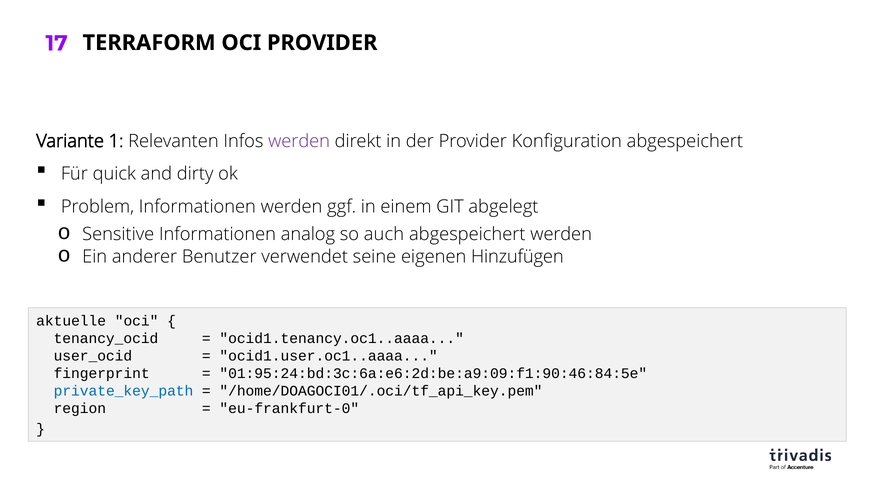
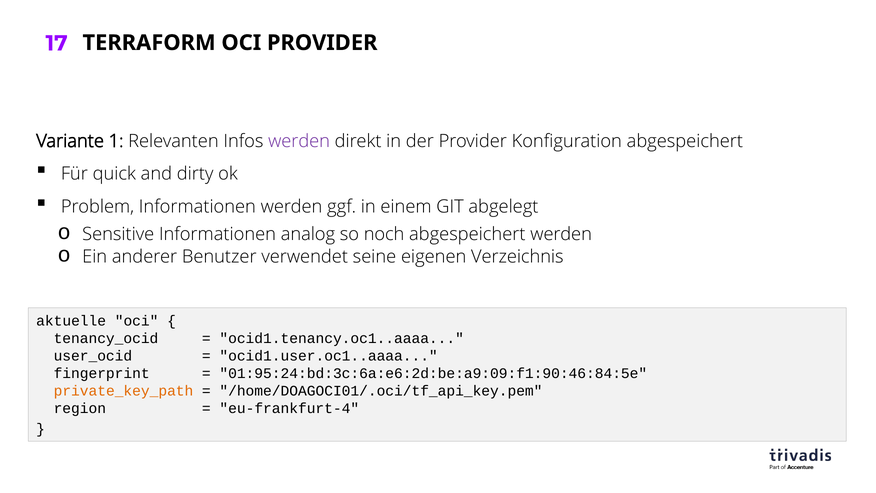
auch: auch -> noch
Hinzufügen: Hinzufügen -> Verzeichnis
private_key_path colour: blue -> orange
eu-frankfurt-0: eu-frankfurt-0 -> eu-frankfurt-4
